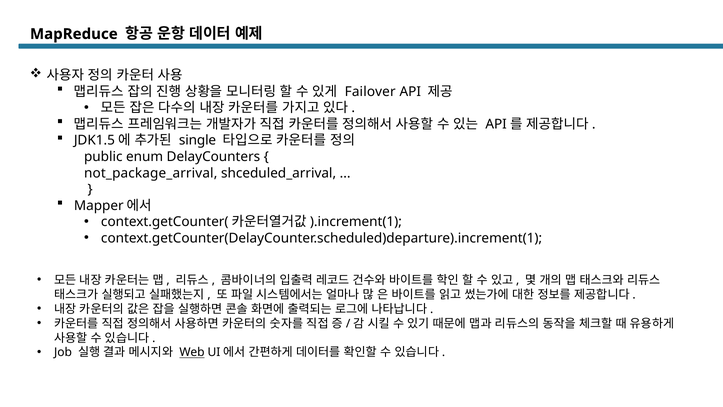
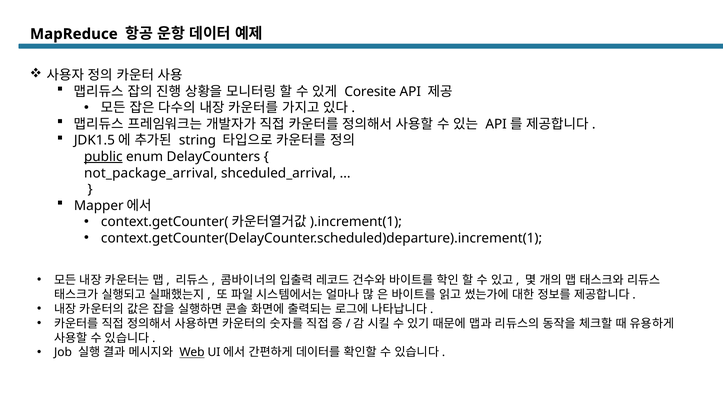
Failover: Failover -> Coresite
single: single -> string
public underline: none -> present
